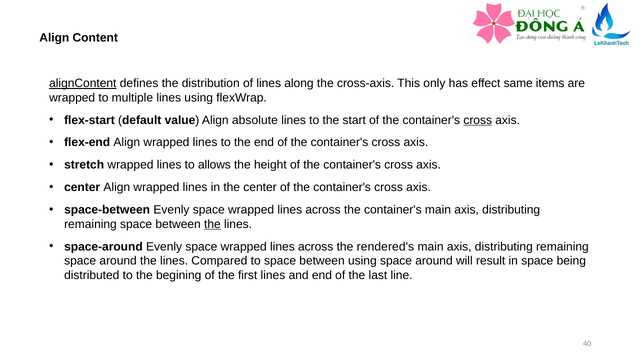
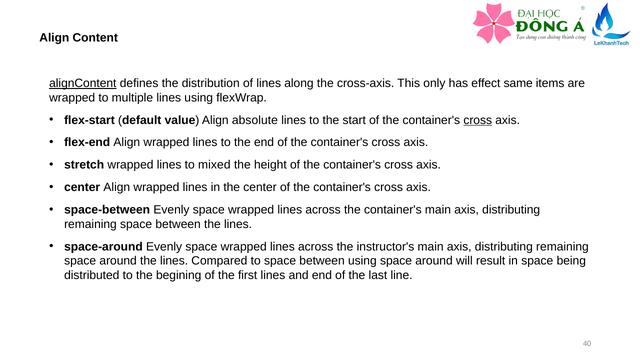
allows: allows -> mixed
the at (212, 224) underline: present -> none
rendered's: rendered's -> instructor's
